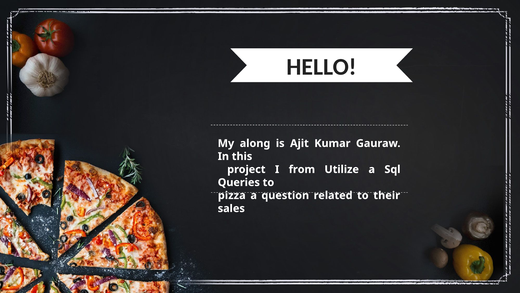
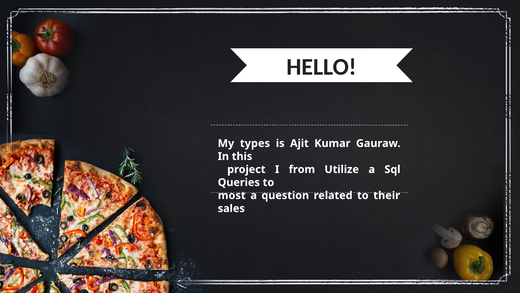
along: along -> types
pizza: pizza -> most
